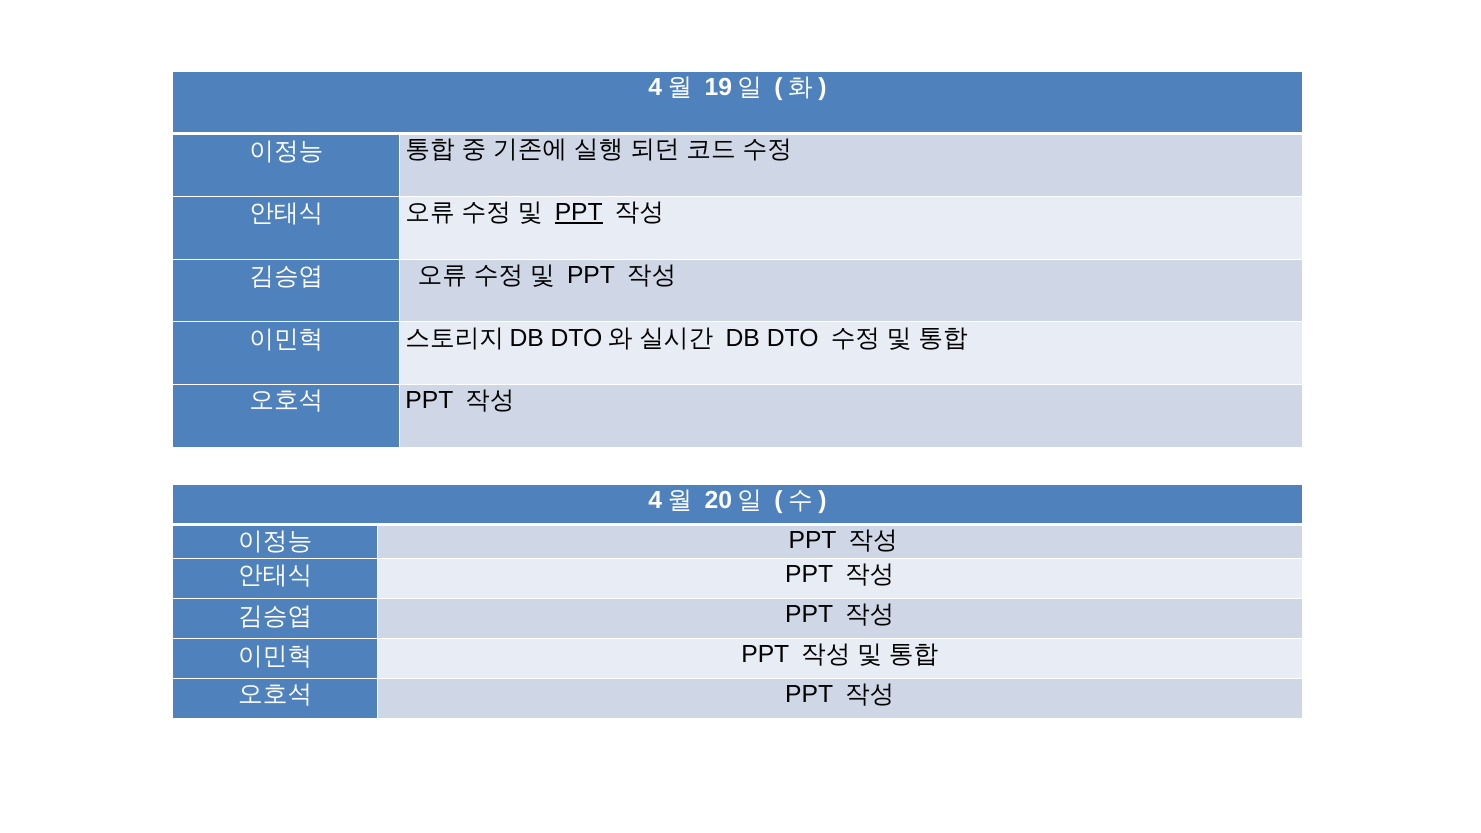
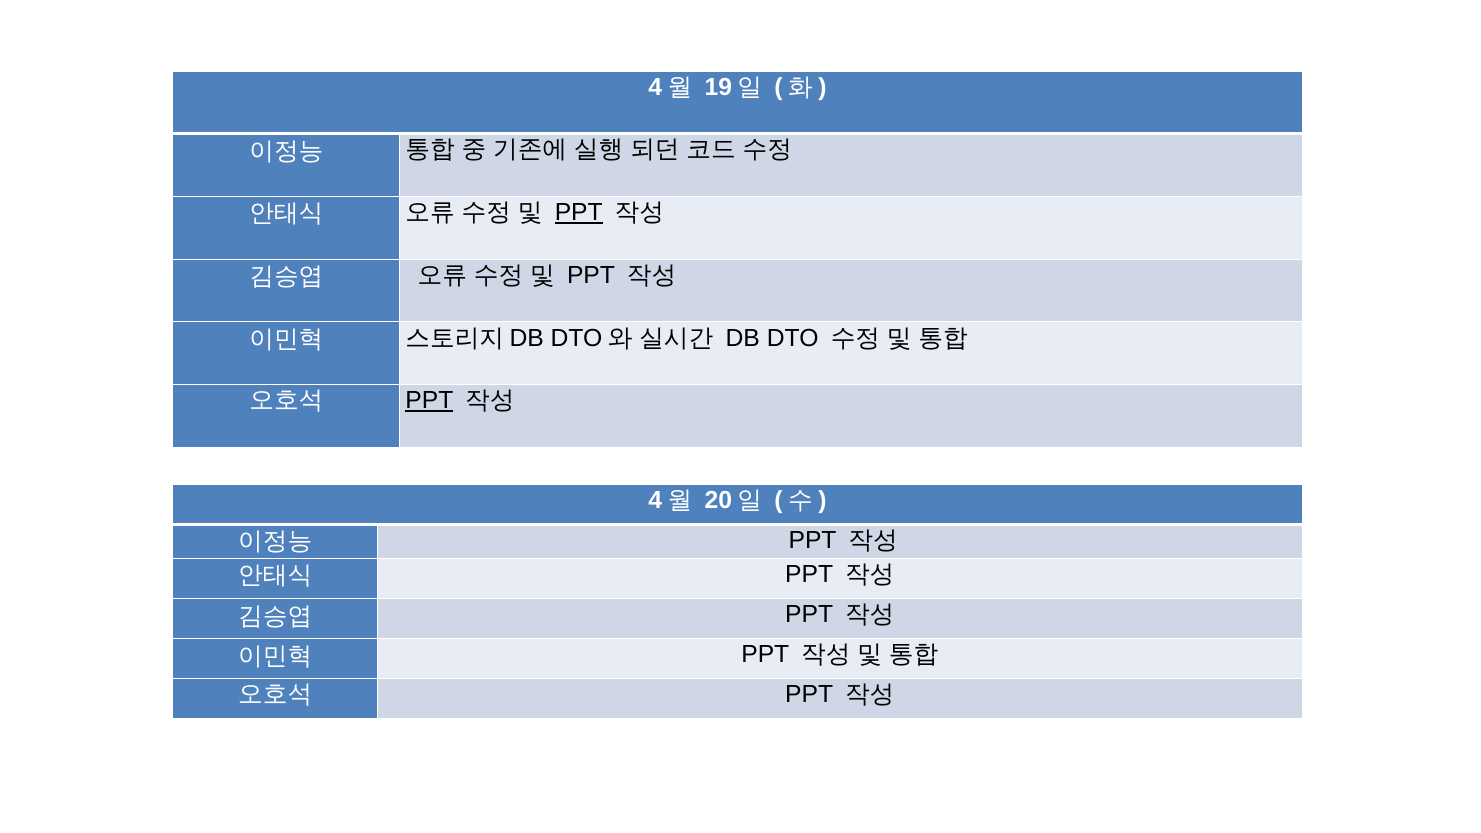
PPT at (429, 401) underline: none -> present
